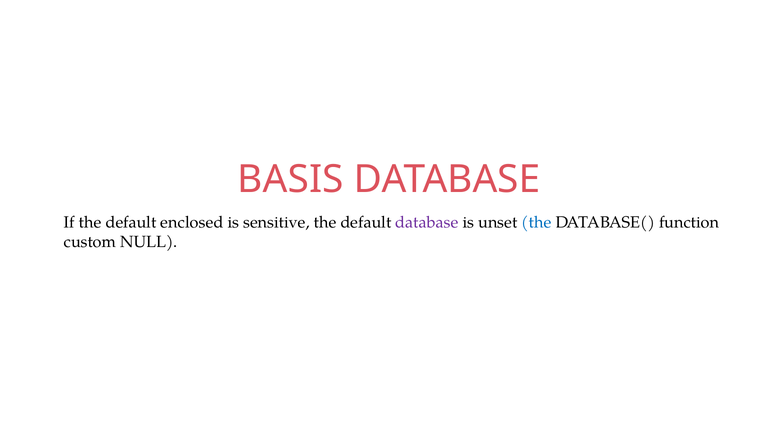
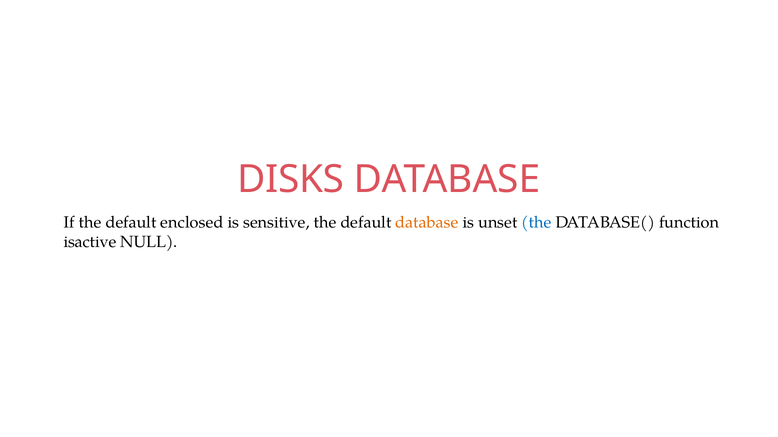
BASIS: BASIS -> DISKS
database at (427, 223) colour: purple -> orange
custom: custom -> isactive
